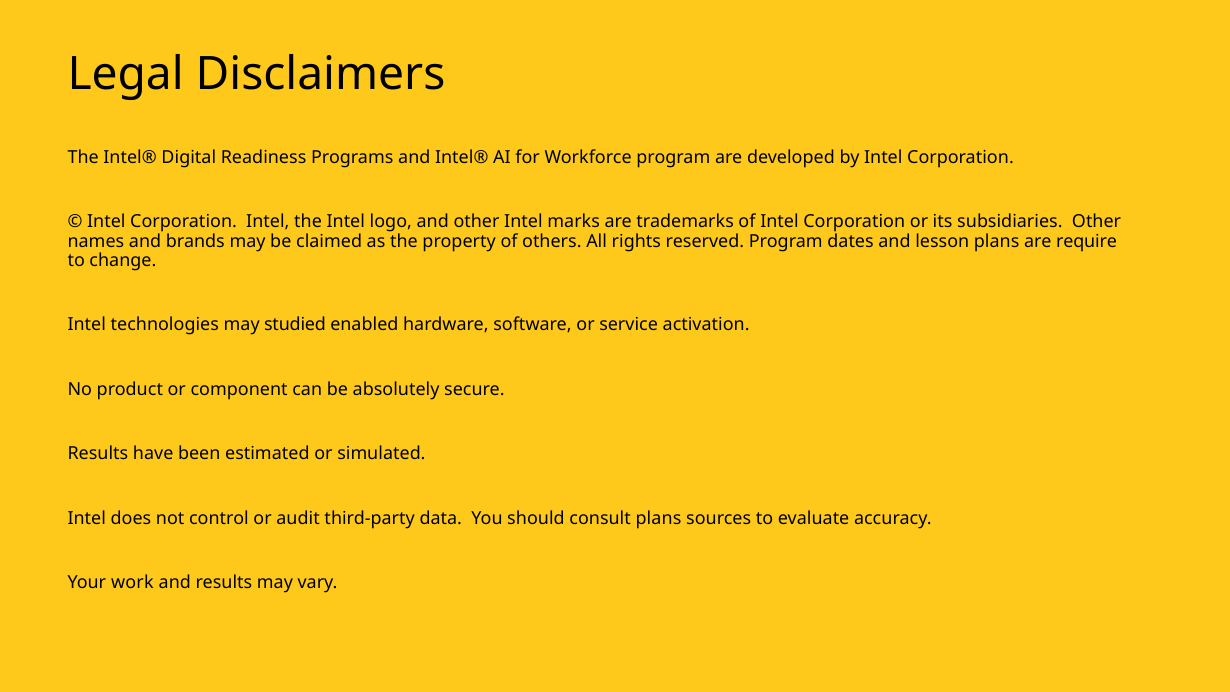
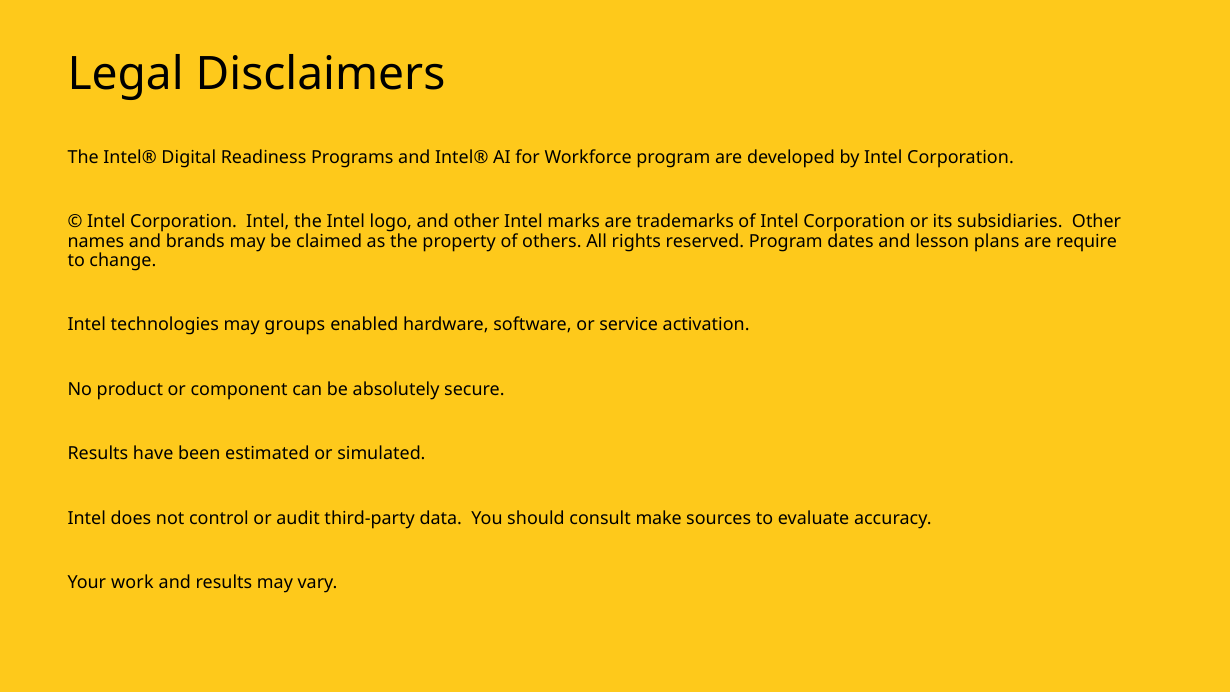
studied: studied -> groups
consult plans: plans -> make
